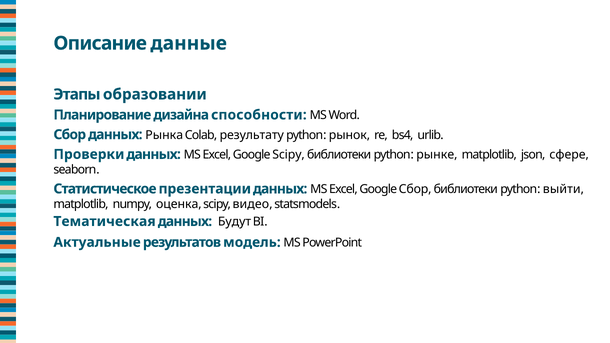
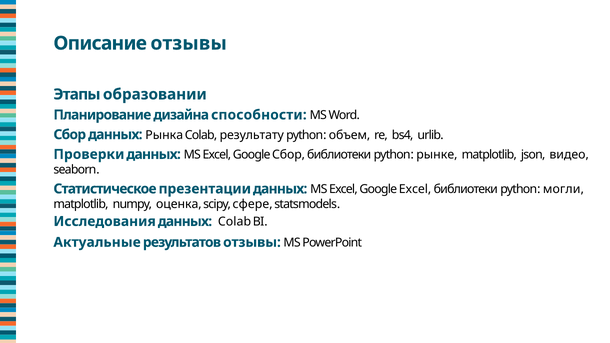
Описание данные: данные -> отзывы
рынок: рынок -> объем
Google Scipy: Scipy -> Сбор
сфере: сфере -> видео
Google Сбор: Сбор -> Excel
выйти: выйти -> могли
видео: видео -> сфере
Тематическая: Тематическая -> Исследования
данных Будут: Будут -> Colab
результатов модель: модель -> отзывы
